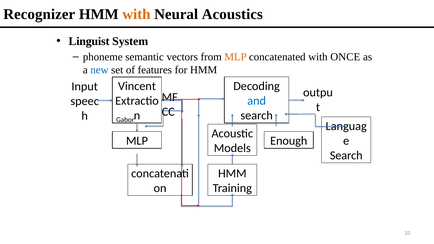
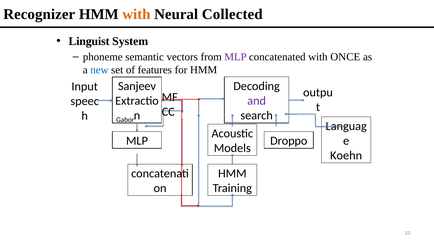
Acoustics: Acoustics -> Collected
MLP at (236, 57) colour: orange -> purple
Vincent: Vincent -> Sanjeev
and colour: blue -> purple
Enough: Enough -> Droppo
Search at (346, 155): Search -> Koehn
